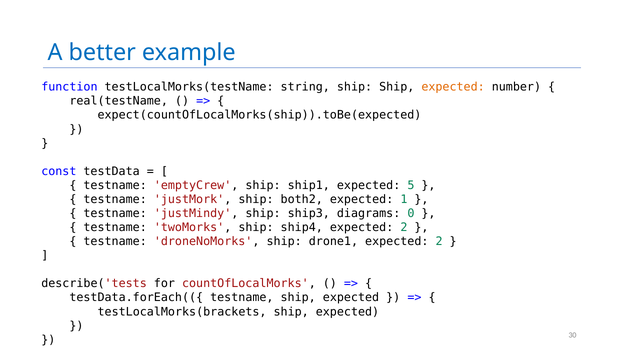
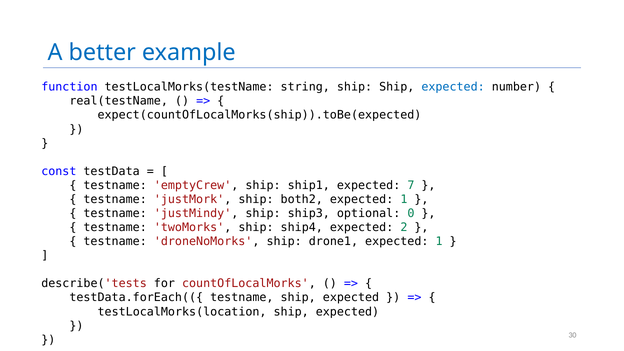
expected at (453, 87) colour: orange -> blue
5: 5 -> 7
diagrams: diagrams -> optional
drone1 expected 2: 2 -> 1
testLocalMorks(brackets: testLocalMorks(brackets -> testLocalMorks(location
